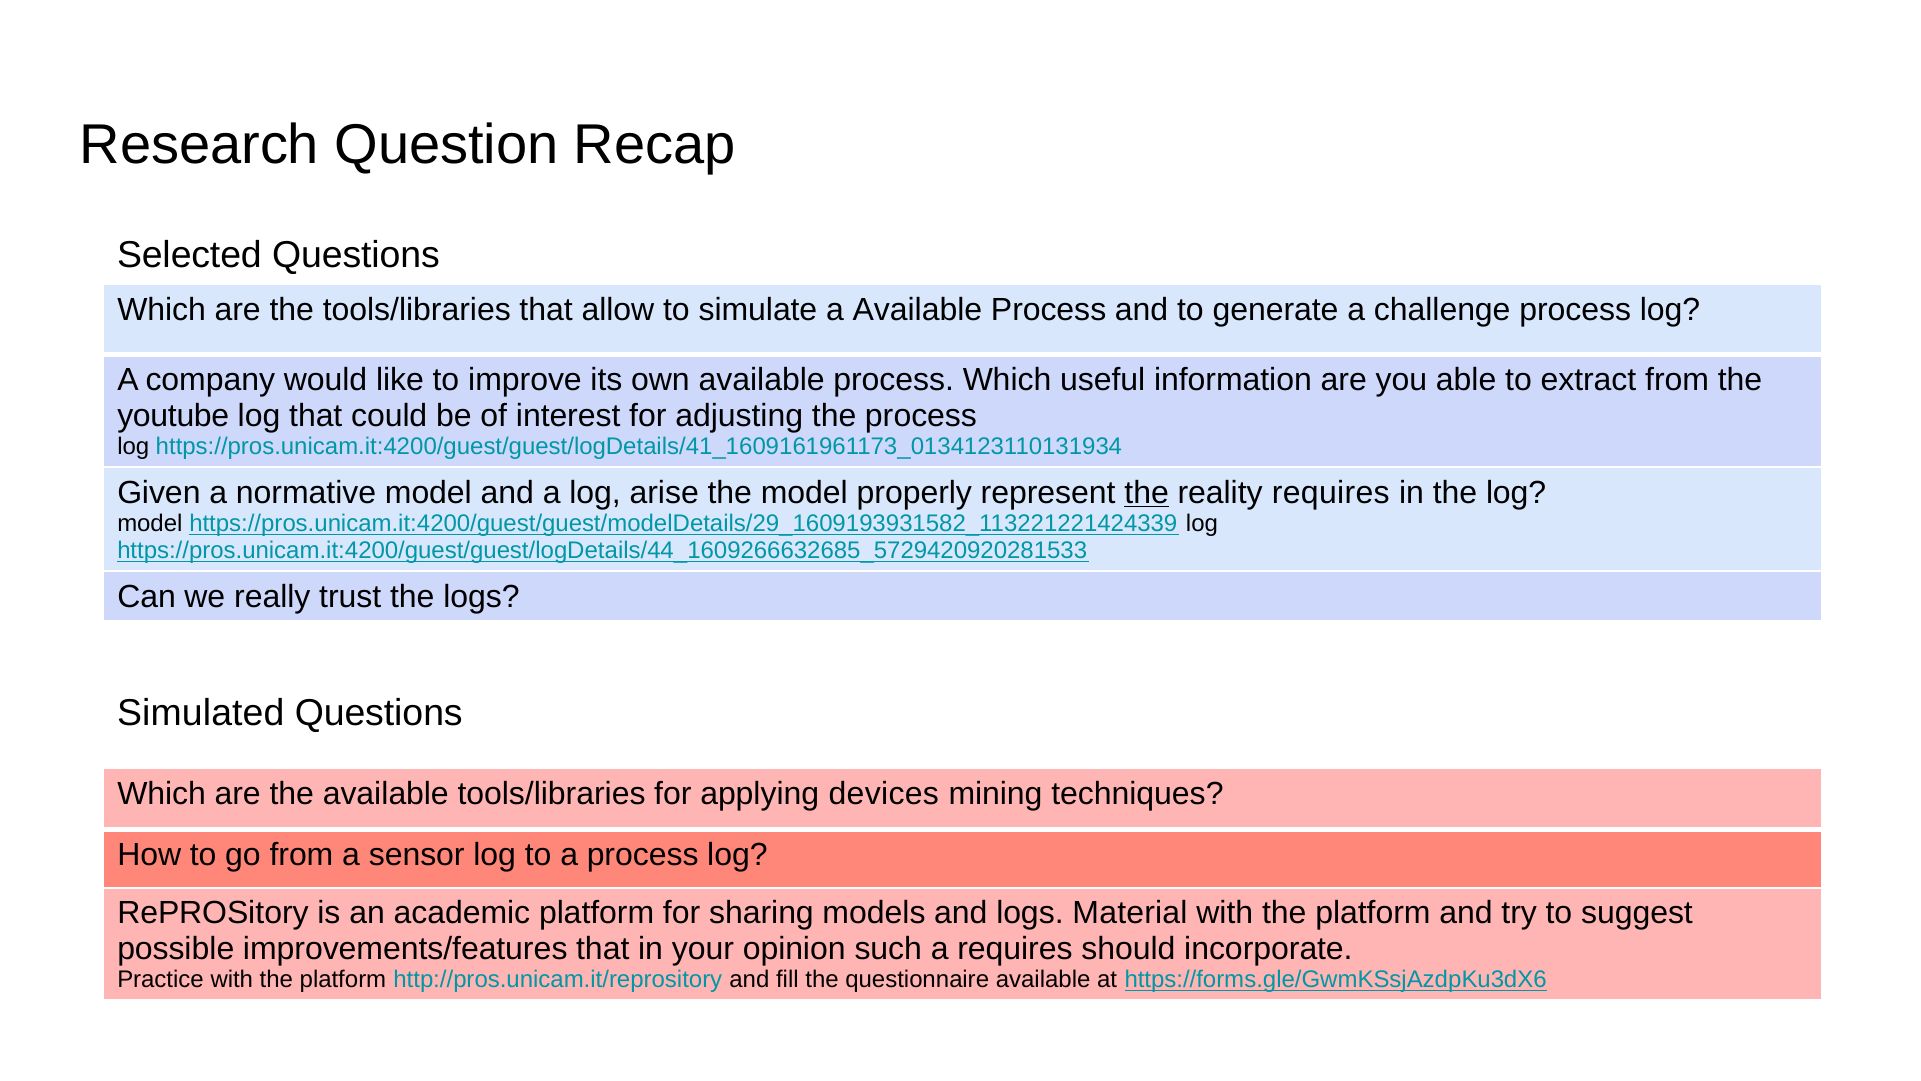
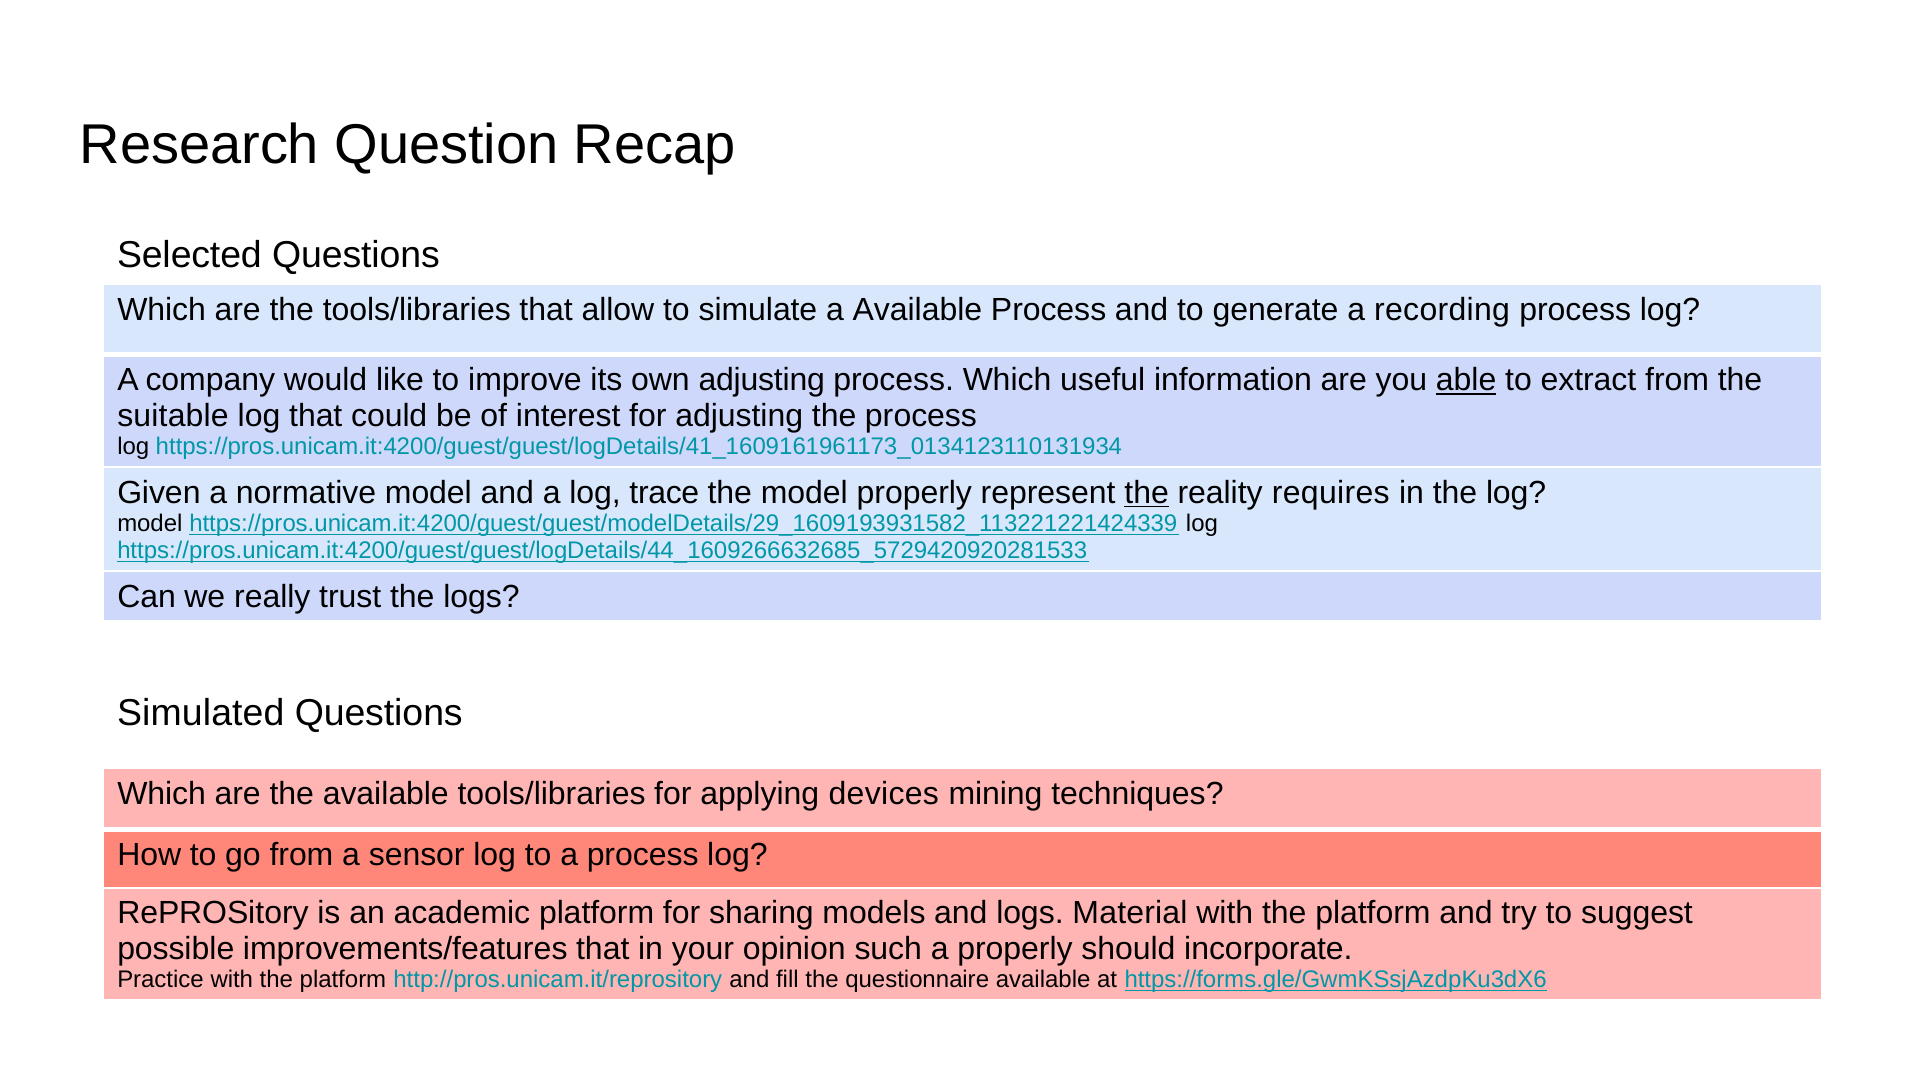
challenge: challenge -> recording
own available: available -> adjusting
able underline: none -> present
youtube: youtube -> suitable
arise: arise -> trace
a requires: requires -> properly
